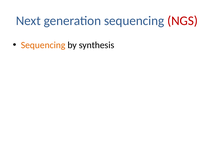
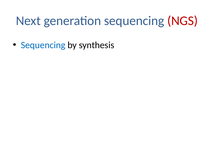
Sequencing at (43, 45) colour: orange -> blue
